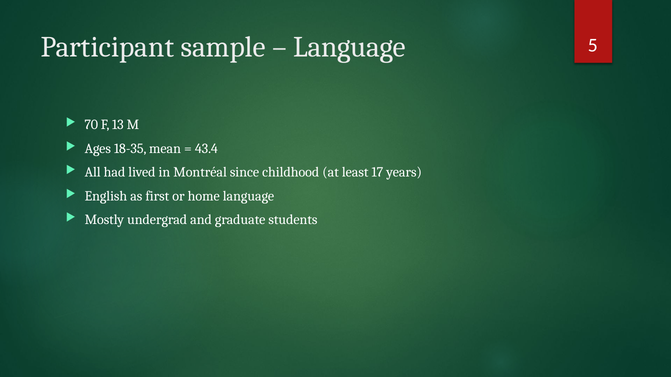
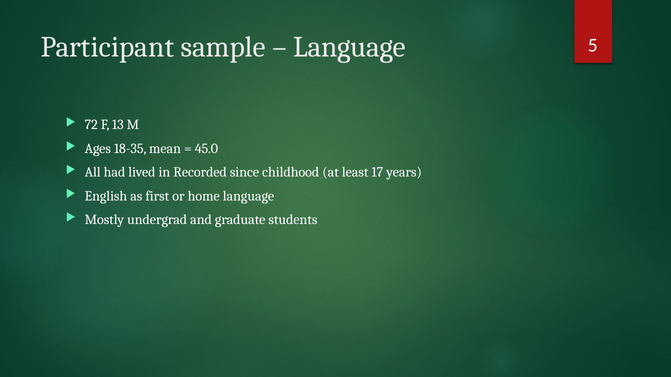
70: 70 -> 72
43.4: 43.4 -> 45.0
Montréal: Montréal -> Recorded
